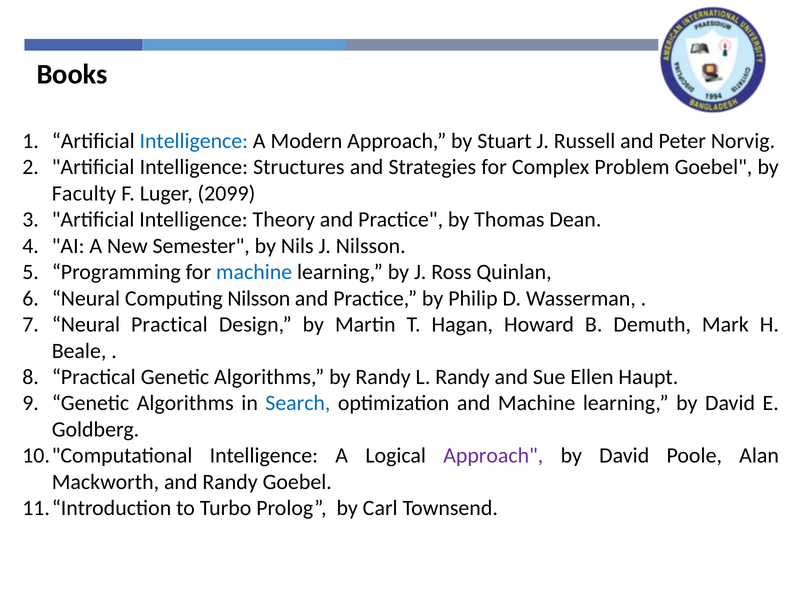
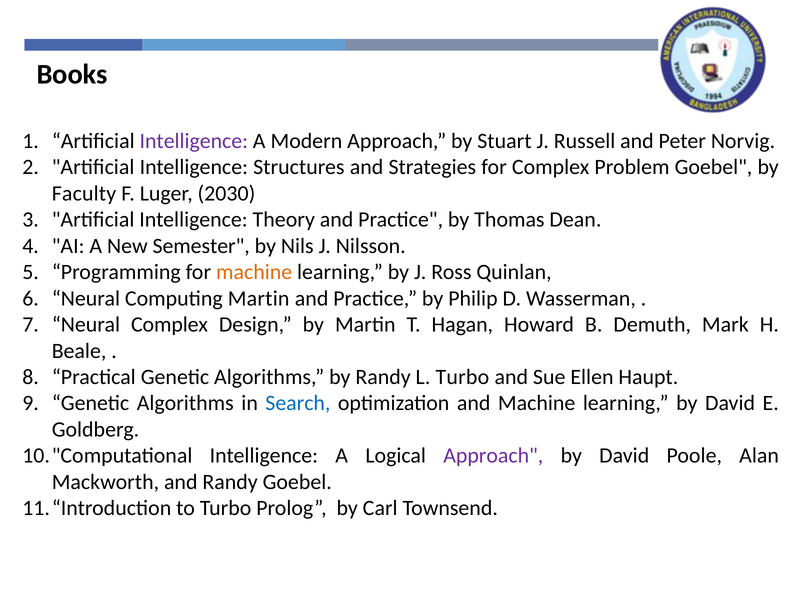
Intelligence at (194, 141) colour: blue -> purple
2099: 2099 -> 2030
machine at (254, 272) colour: blue -> orange
Computing Nilsson: Nilsson -> Martin
Neural Practical: Practical -> Complex
L Randy: Randy -> Turbo
